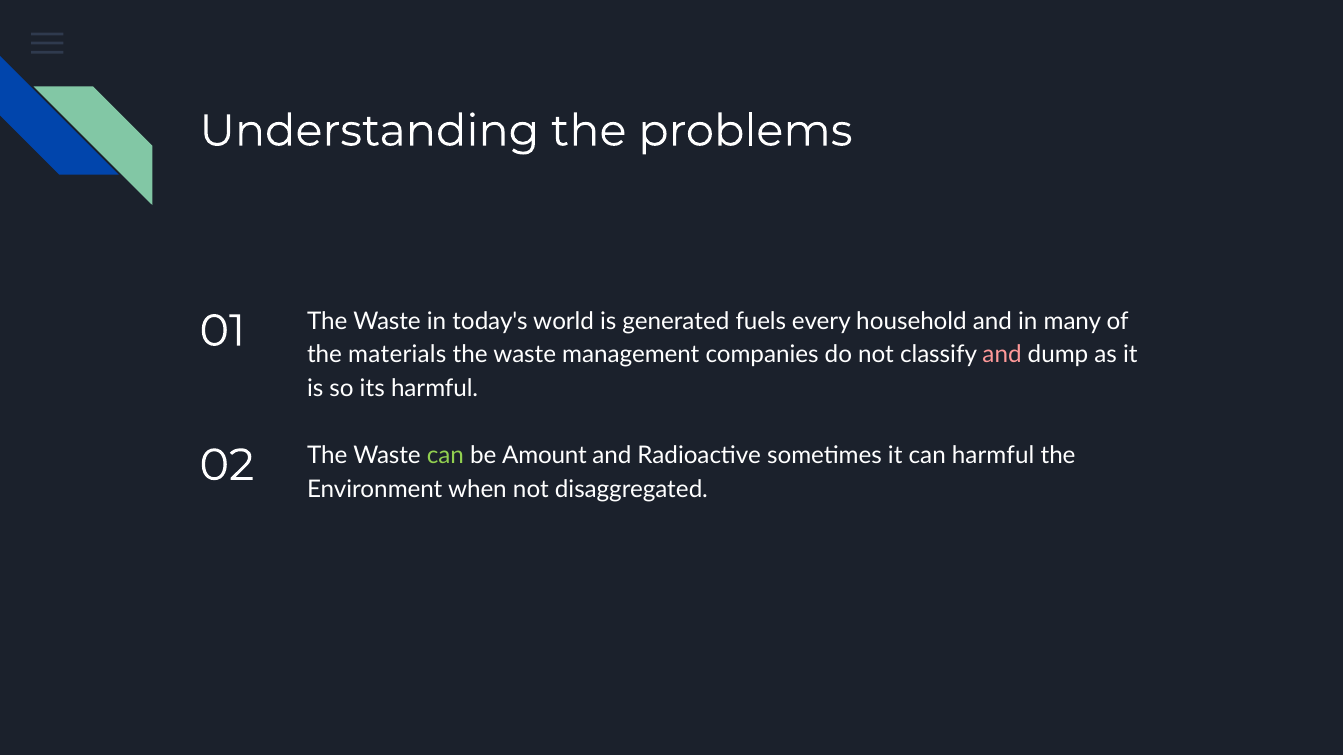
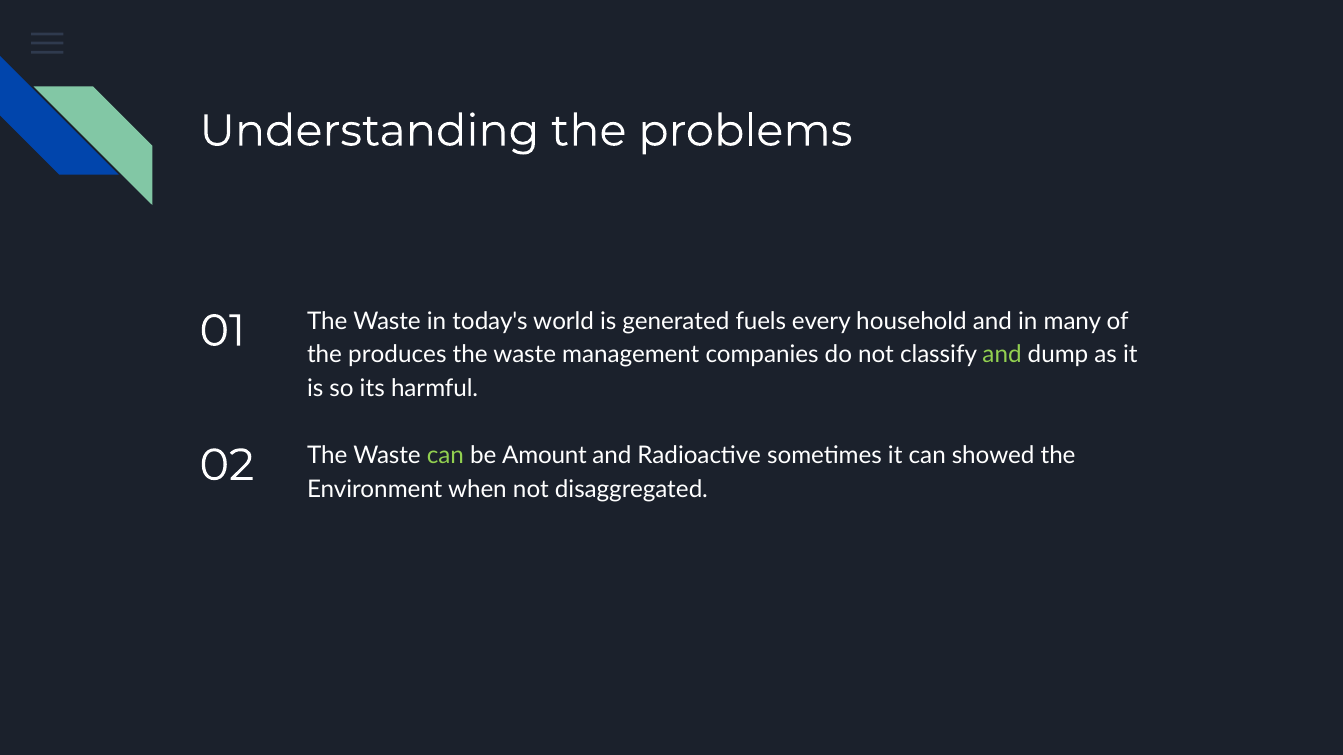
materials: materials -> produces
and at (1002, 355) colour: pink -> light green
can harmful: harmful -> showed
